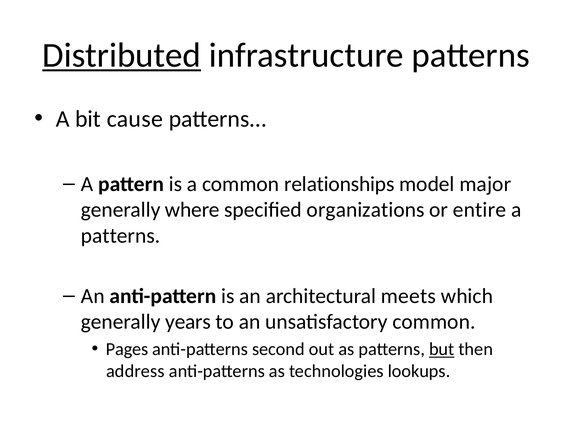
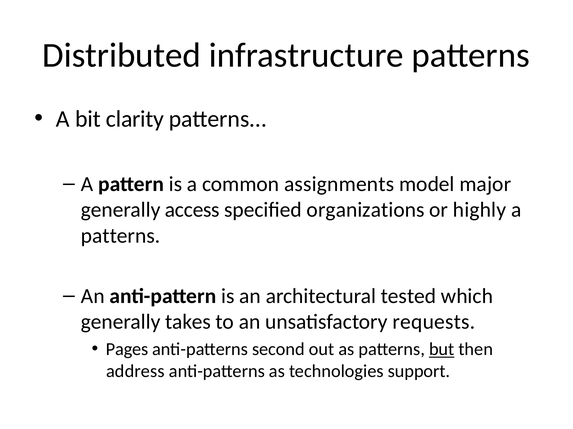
Distributed underline: present -> none
cause: cause -> clarity
relationships: relationships -> assignments
where: where -> access
entire: entire -> highly
meets: meets -> tested
years: years -> takes
unsatisfactory common: common -> requests
lookups: lookups -> support
